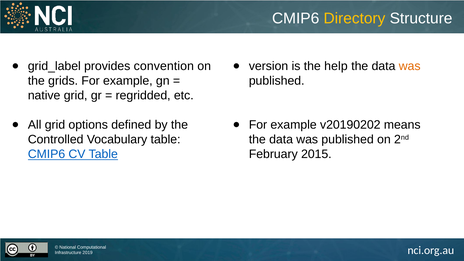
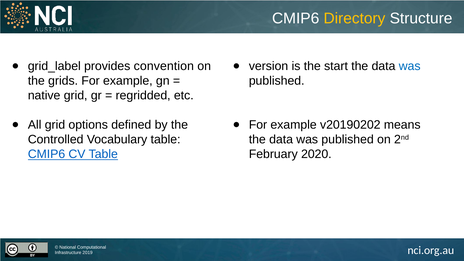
help: help -> start
was at (410, 66) colour: orange -> blue
2015: 2015 -> 2020
